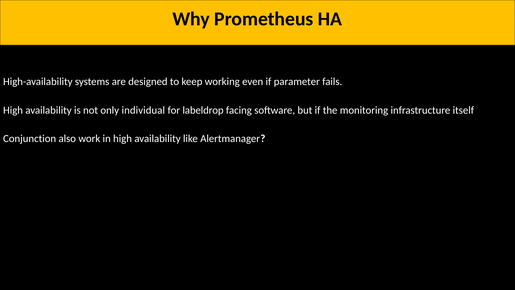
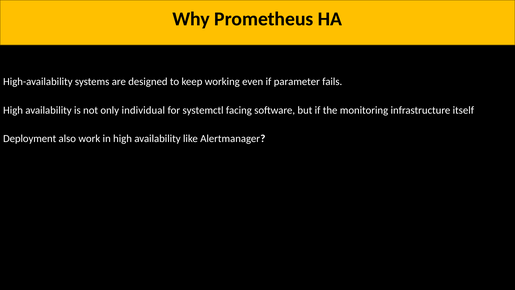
labeldrop: labeldrop -> systemctl
Conjunction: Conjunction -> Deployment
